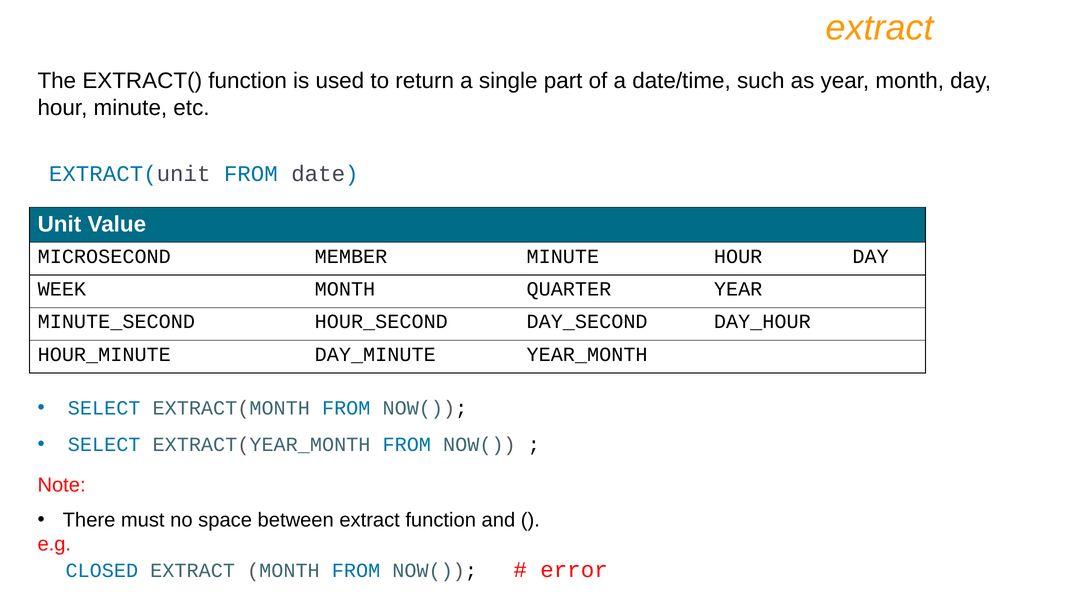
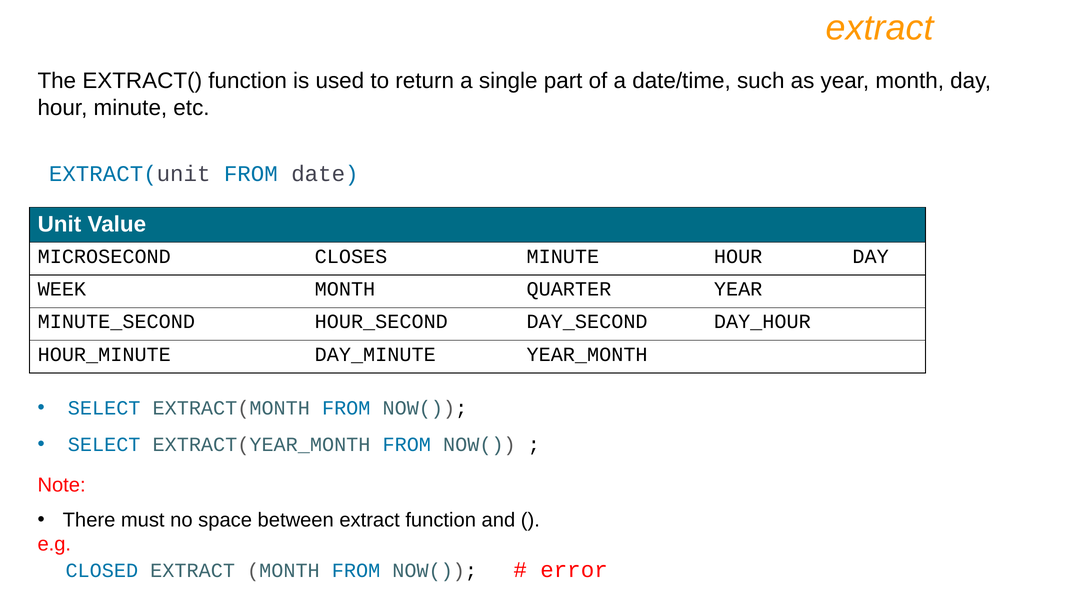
MEMBER: MEMBER -> CLOSES
